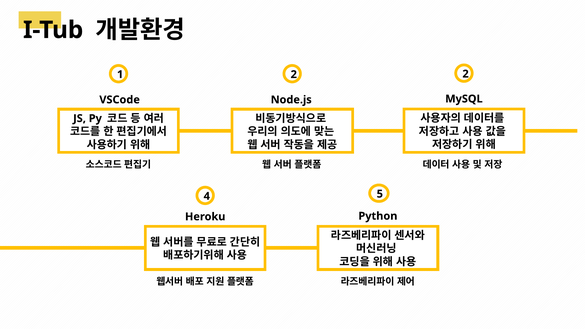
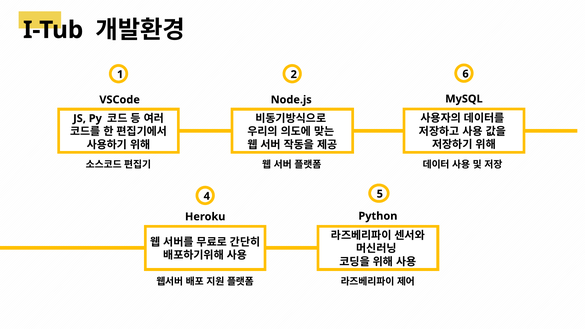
2 2: 2 -> 6
